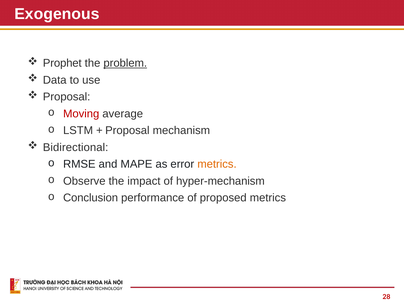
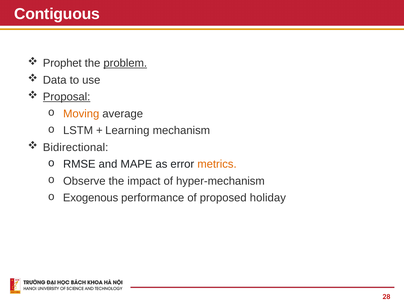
Exogenous: Exogenous -> Contiguous
Proposal at (67, 97) underline: none -> present
Moving colour: red -> orange
Proposal at (127, 131): Proposal -> Learning
Conclusion: Conclusion -> Exogenous
proposed metrics: metrics -> holiday
